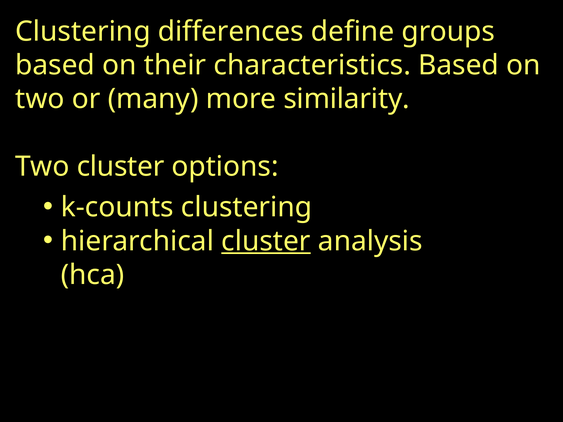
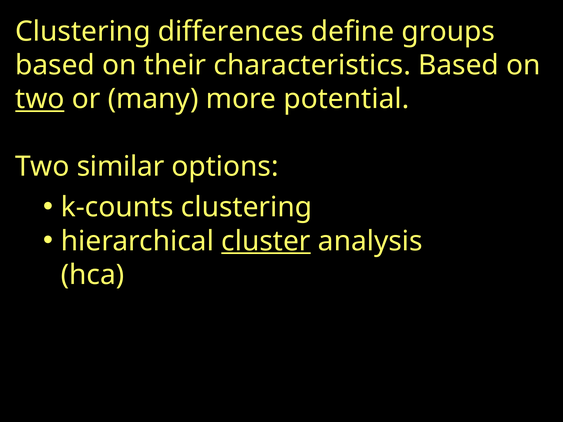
two at (40, 99) underline: none -> present
similarity: similarity -> potential
Two cluster: cluster -> similar
